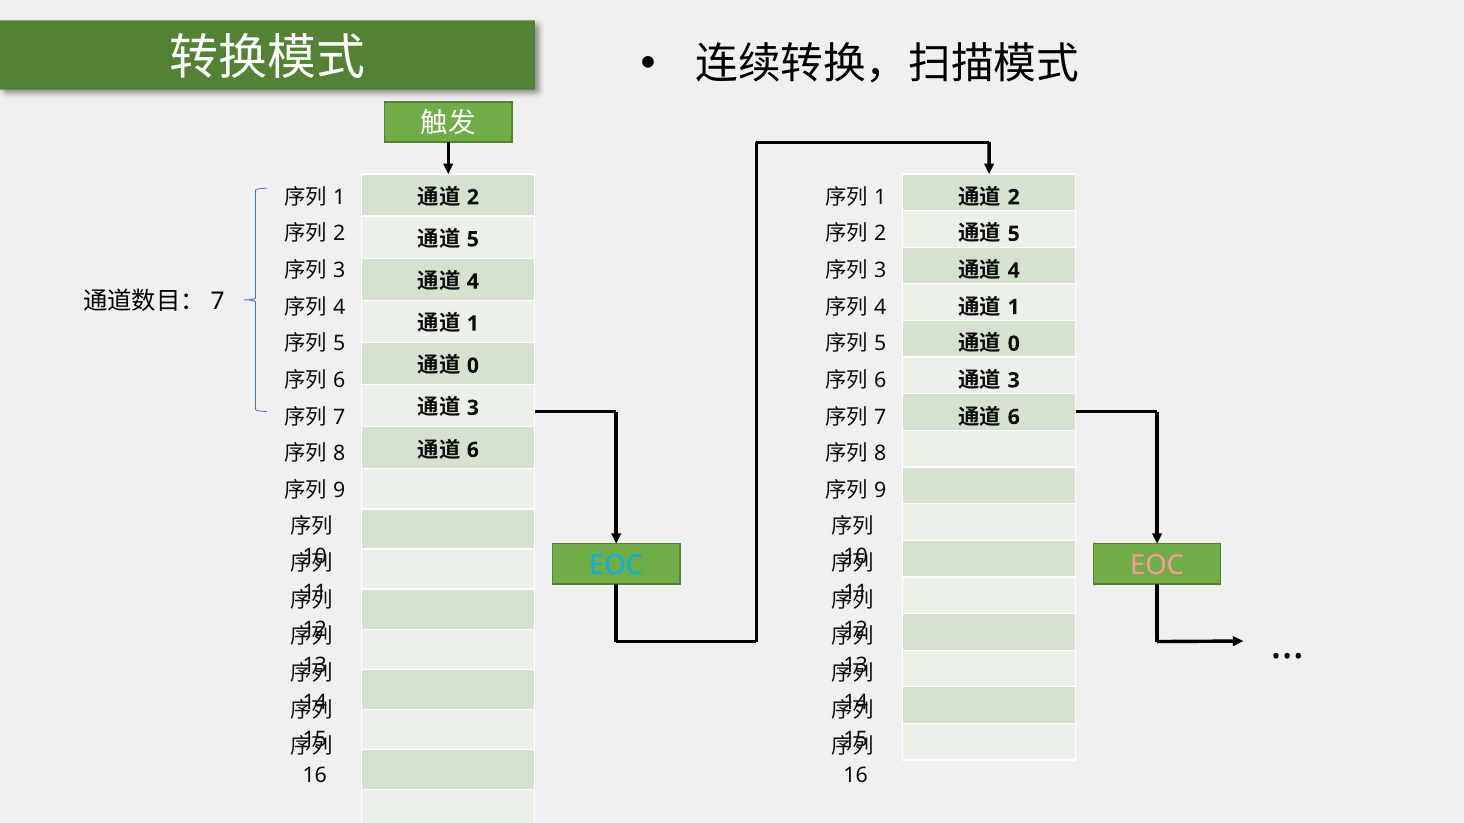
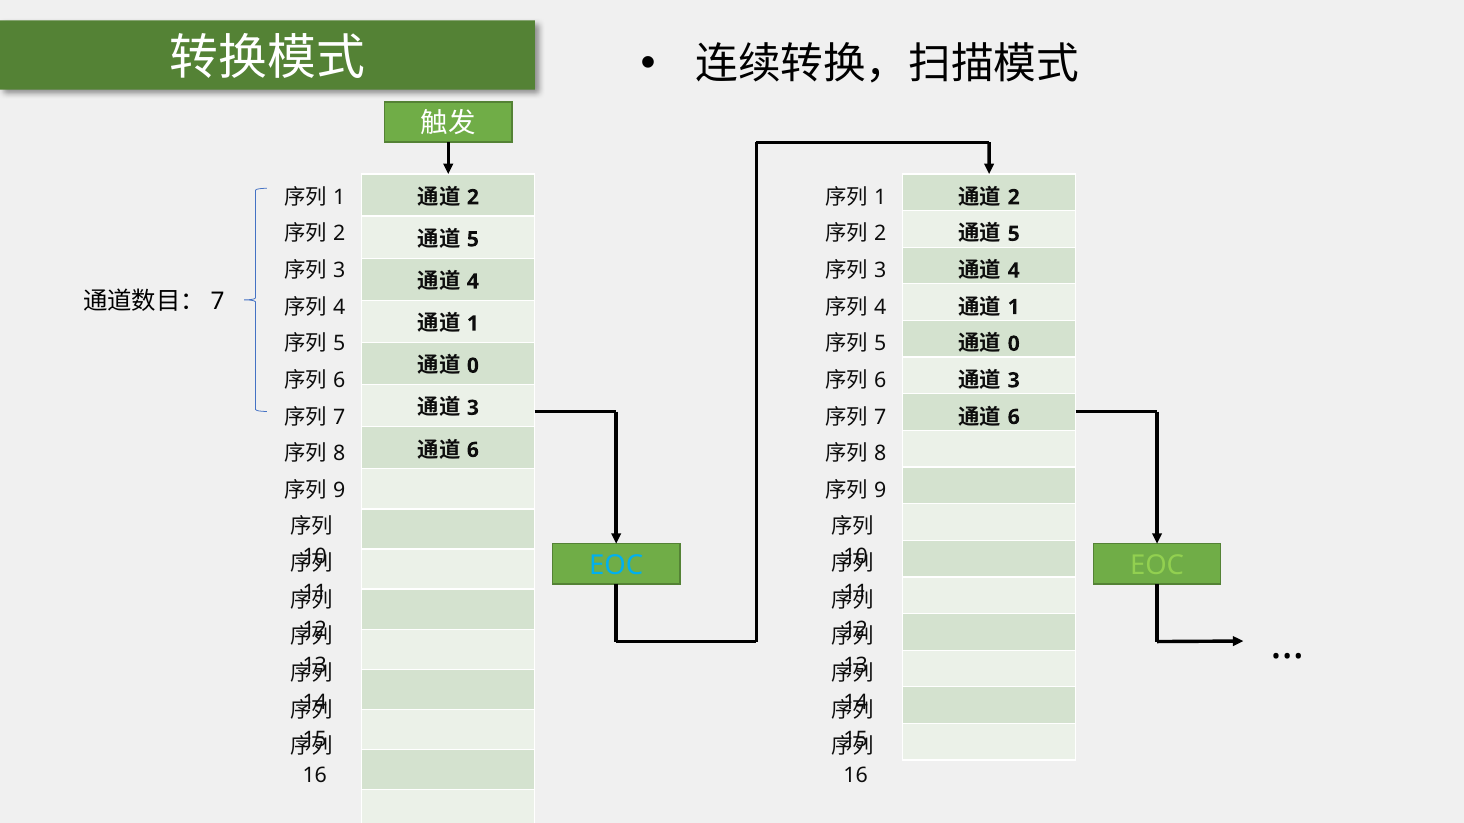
EOC at (1157, 566) colour: pink -> light green
